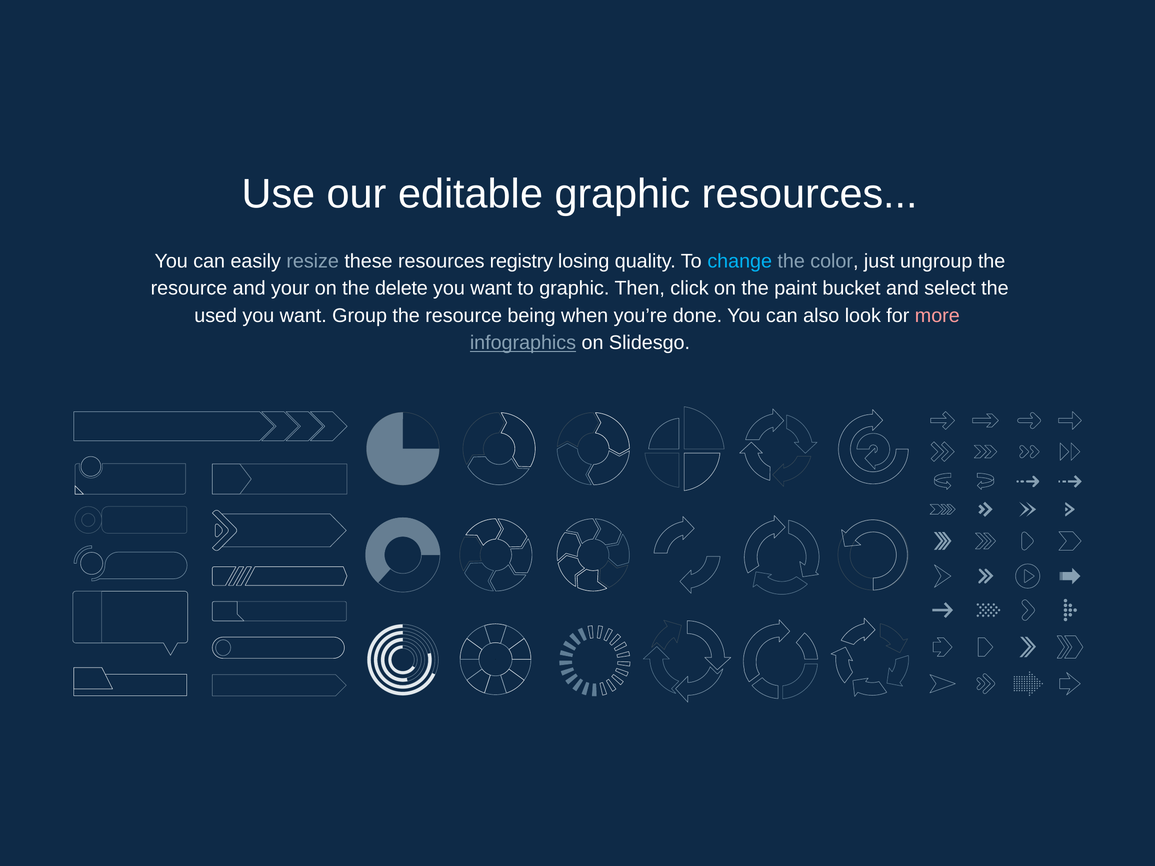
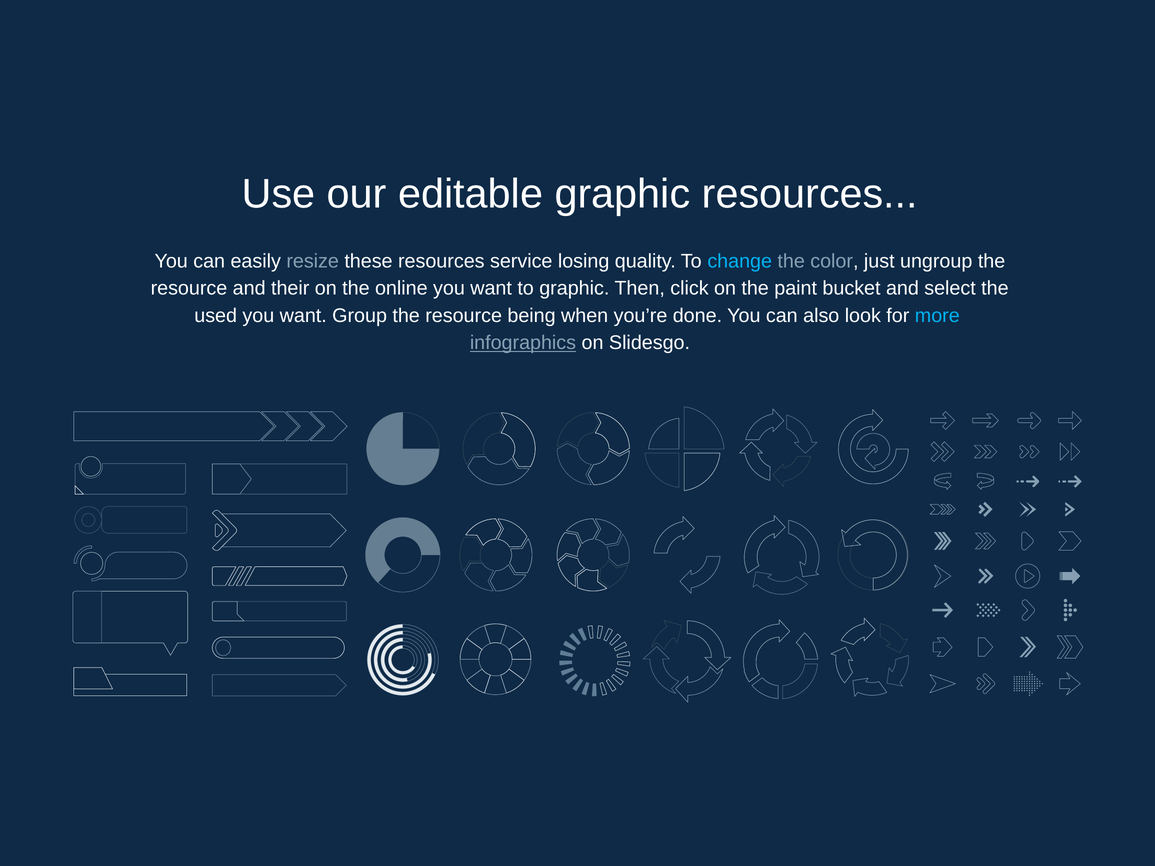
registry: registry -> service
your: your -> their
delete: delete -> online
more colour: pink -> light blue
